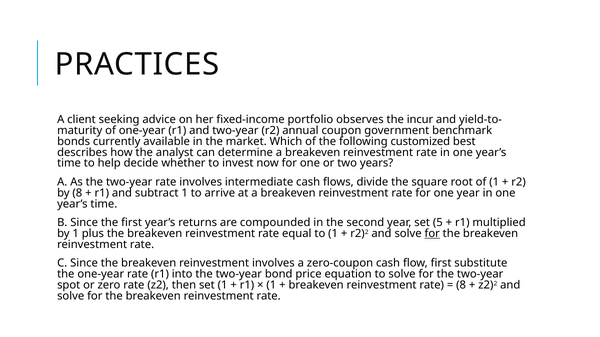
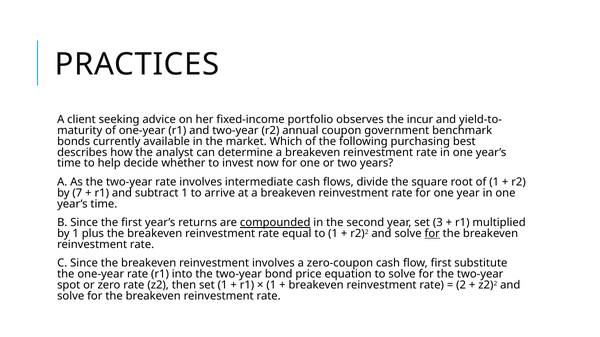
customized: customized -> purchasing
by 8: 8 -> 7
compounded underline: none -> present
5: 5 -> 3
8 at (461, 285): 8 -> 2
